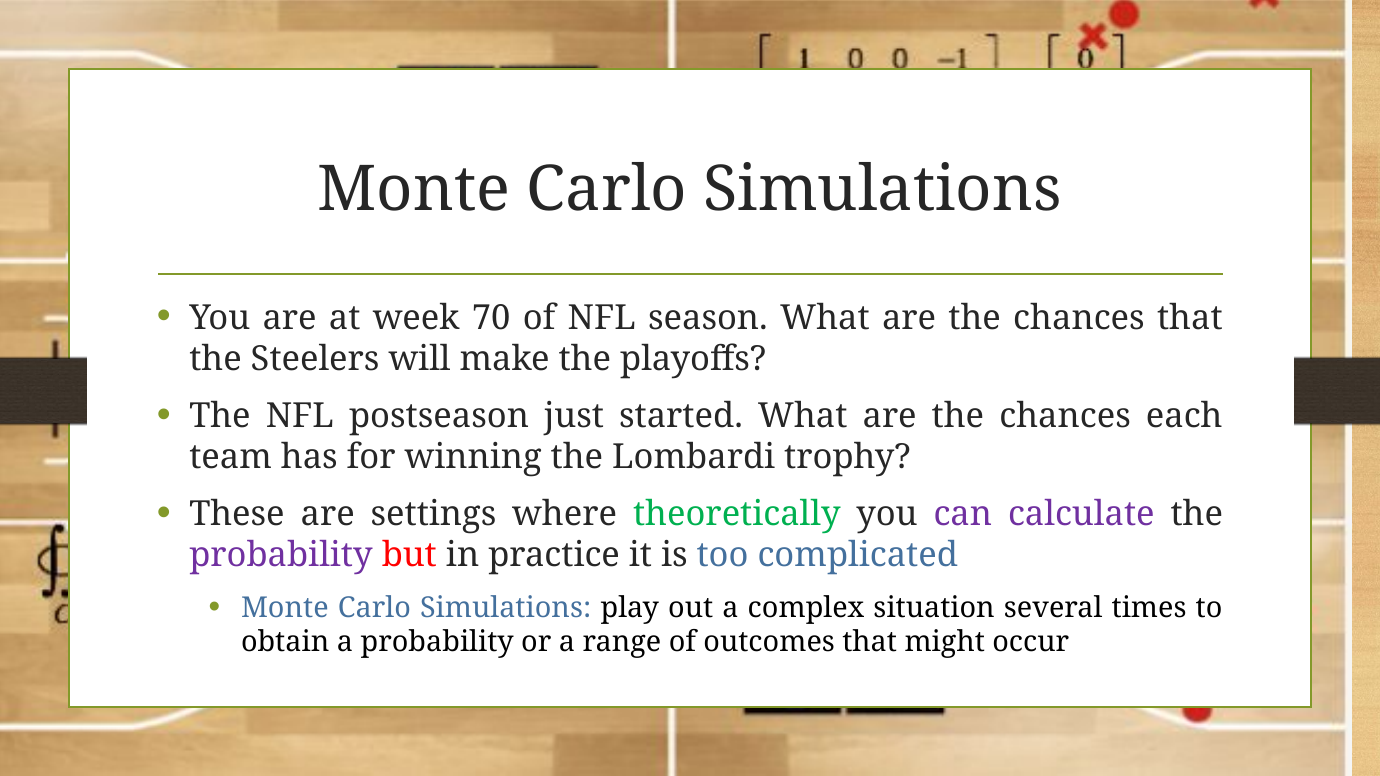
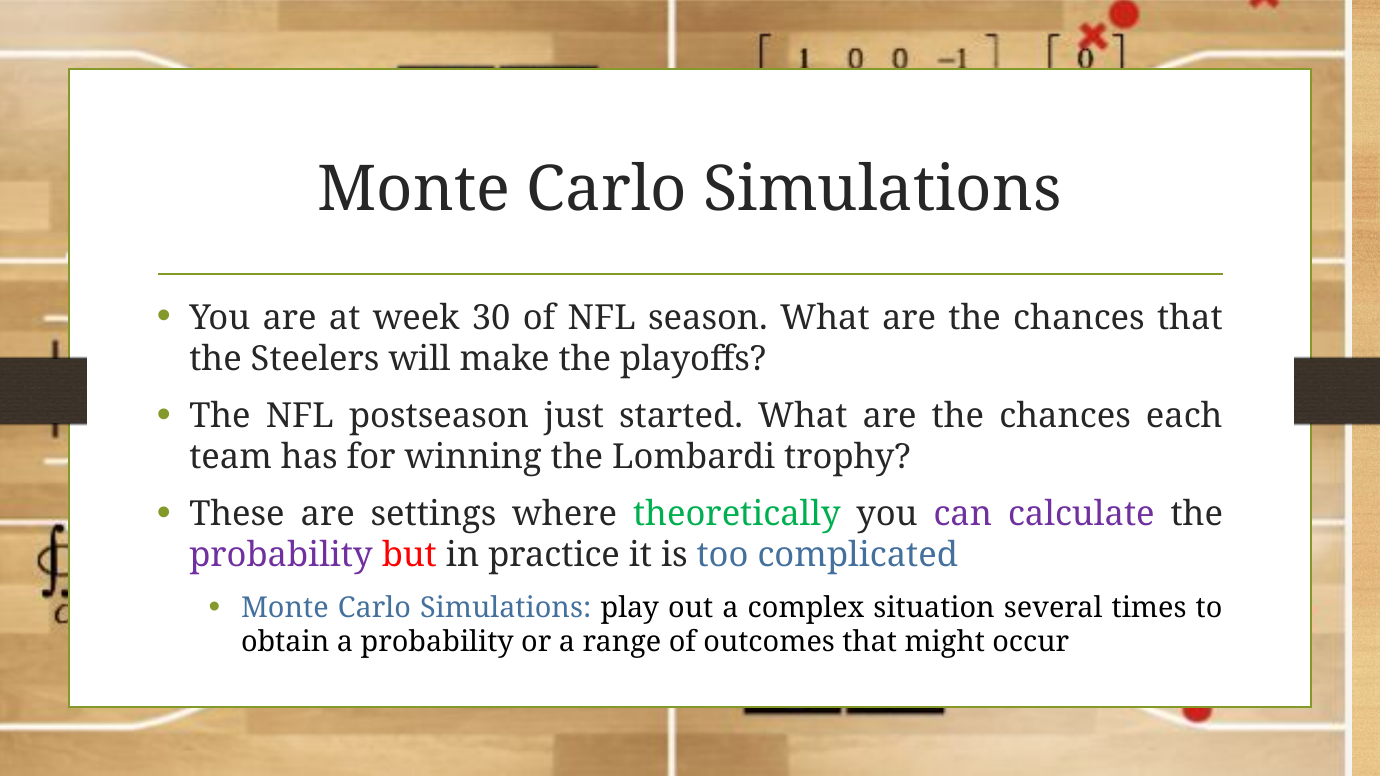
70: 70 -> 30
